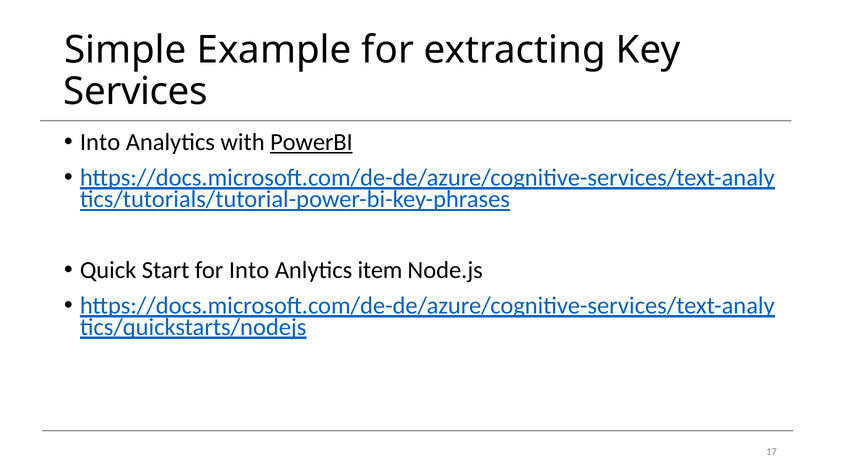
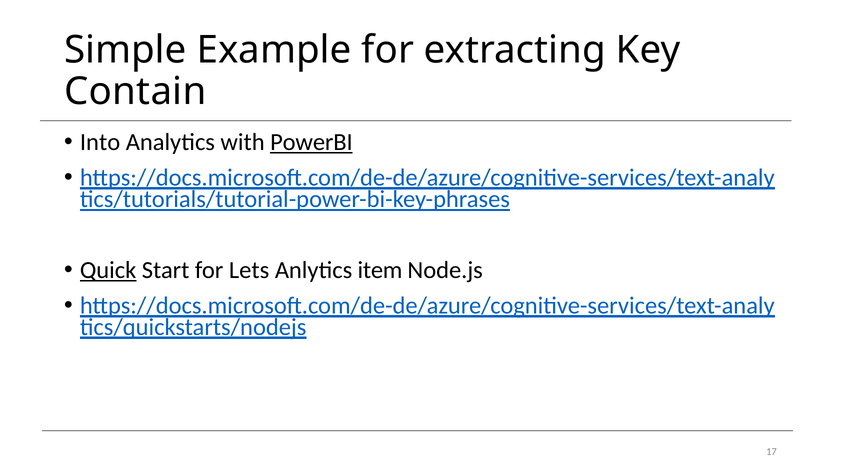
Services: Services -> Contain
Quick underline: none -> present
for Into: Into -> Lets
